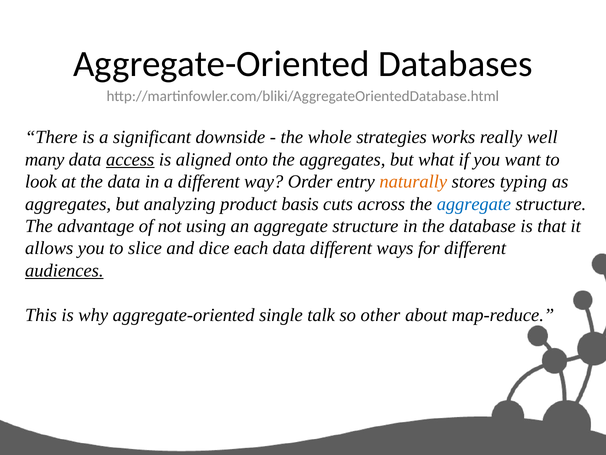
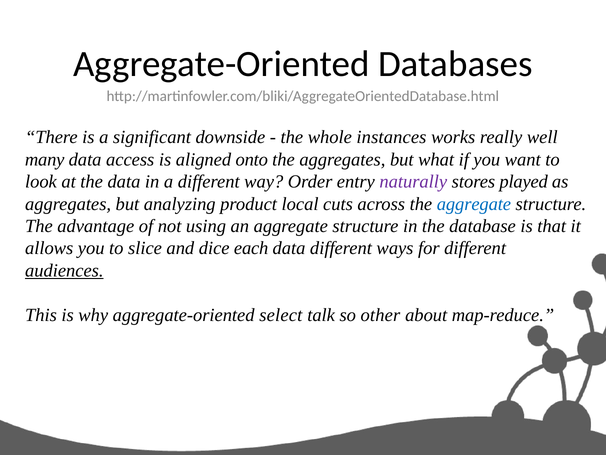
strategies: strategies -> instances
access underline: present -> none
naturally colour: orange -> purple
typing: typing -> played
basis: basis -> local
single: single -> select
